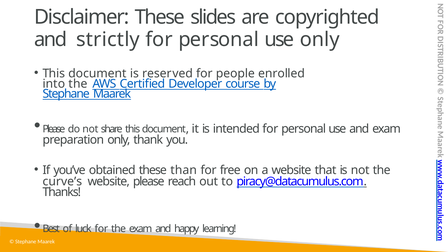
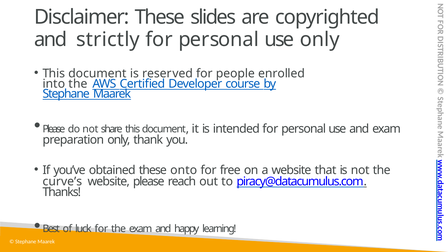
than: than -> onto
